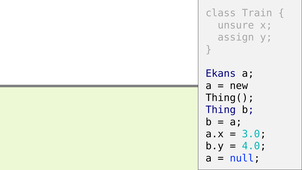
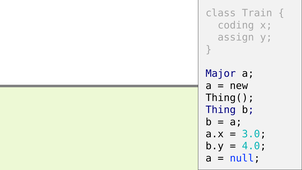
unsure: unsure -> coding
Ekans: Ekans -> Major
